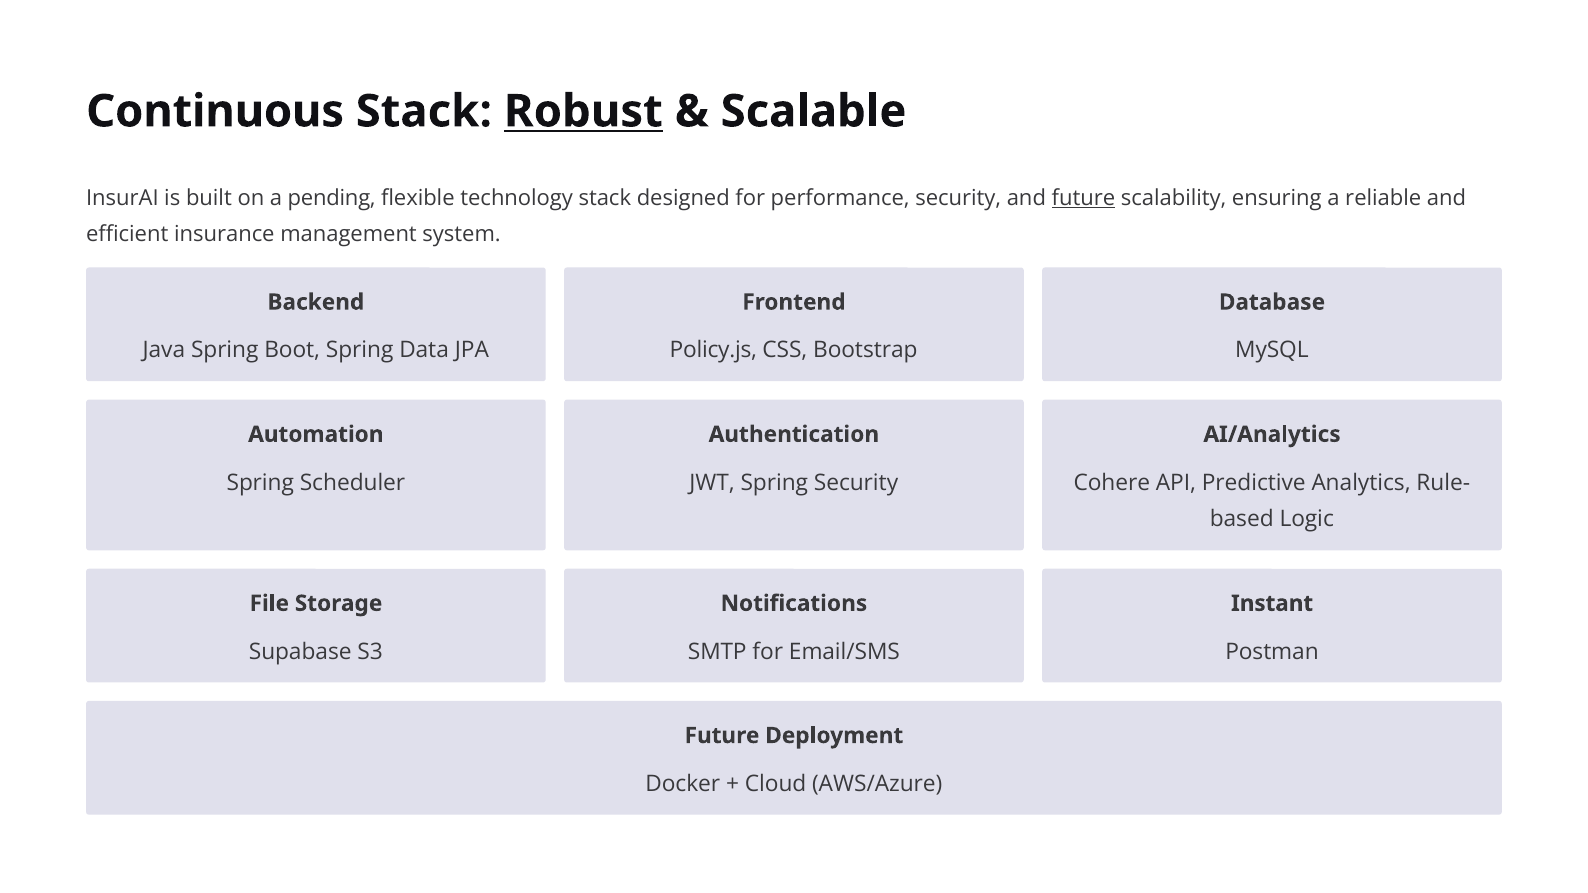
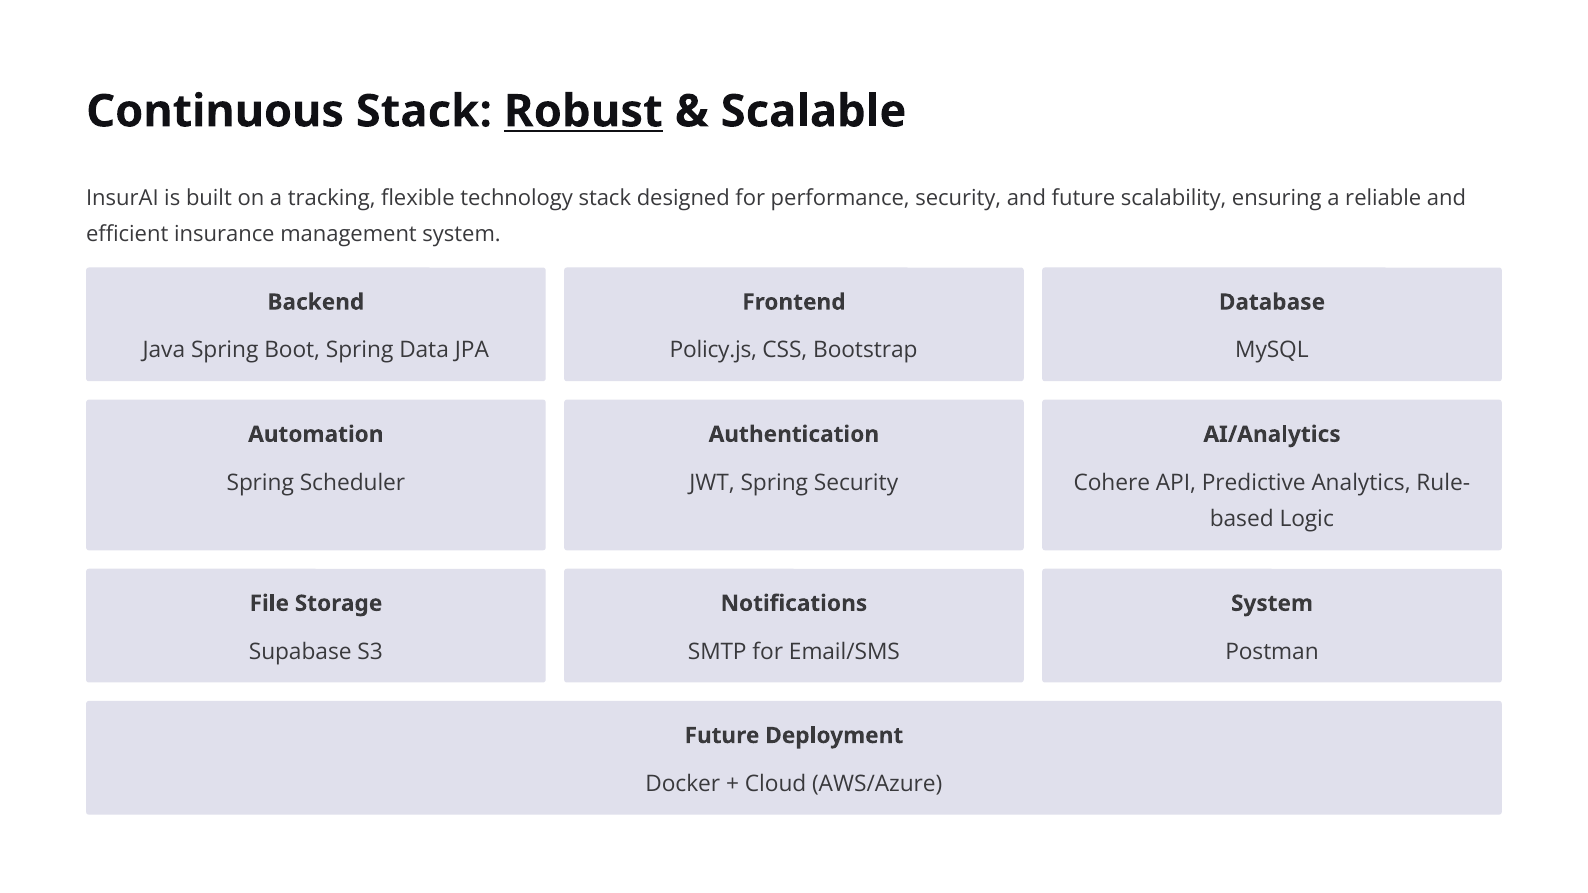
pending: pending -> tracking
future at (1083, 198) underline: present -> none
Instant at (1272, 604): Instant -> System
